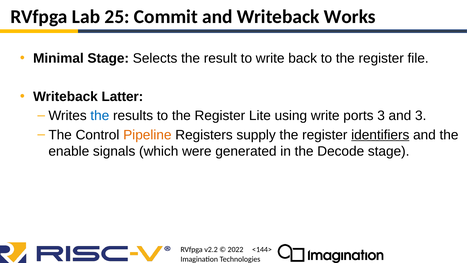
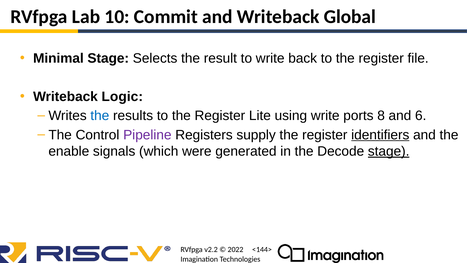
25: 25 -> 10
Works: Works -> Global
Latter: Latter -> Logic
ports 3: 3 -> 8
and 3: 3 -> 6
Pipeline colour: orange -> purple
stage at (389, 151) underline: none -> present
